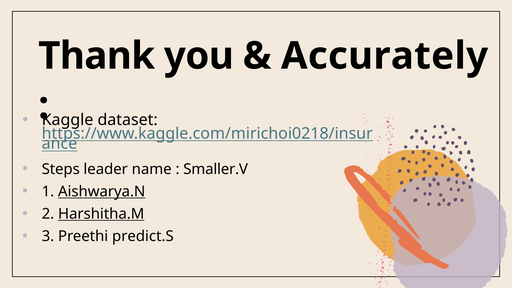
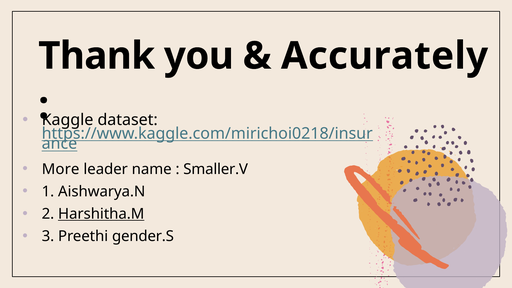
Steps: Steps -> More
Aishwarya.N underline: present -> none
predict.S: predict.S -> gender.S
